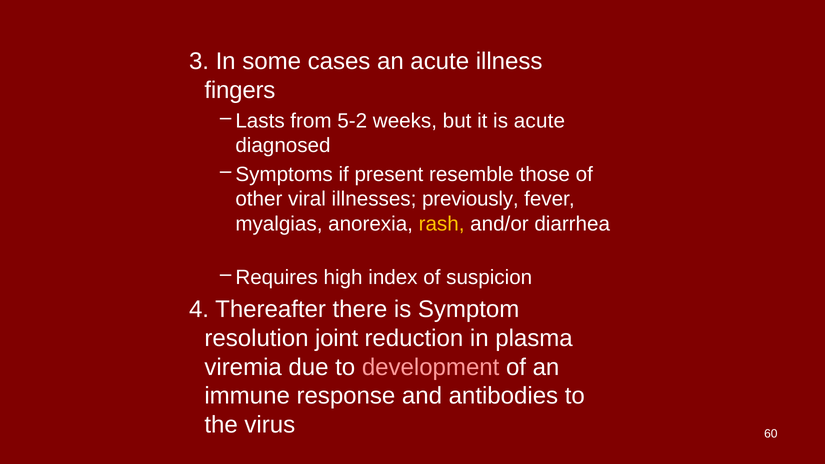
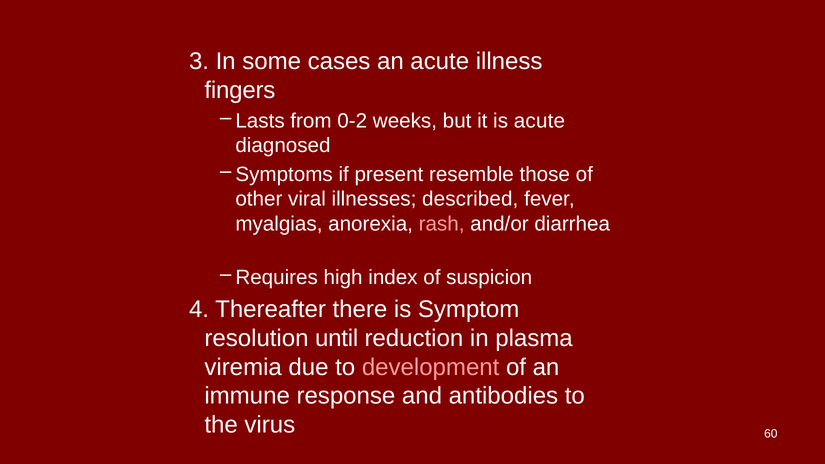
5-2: 5-2 -> 0-2
previously: previously -> described
rash colour: yellow -> pink
joint: joint -> until
